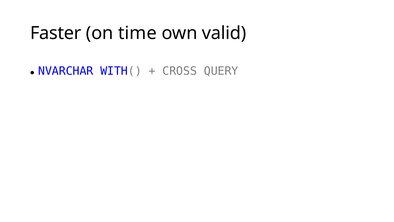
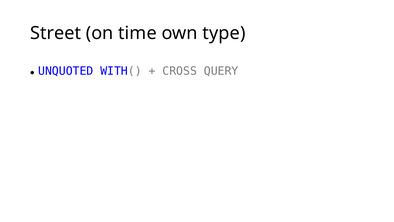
Faster: Faster -> Street
valid: valid -> type
NVARCHAR: NVARCHAR -> UNQUOTED
